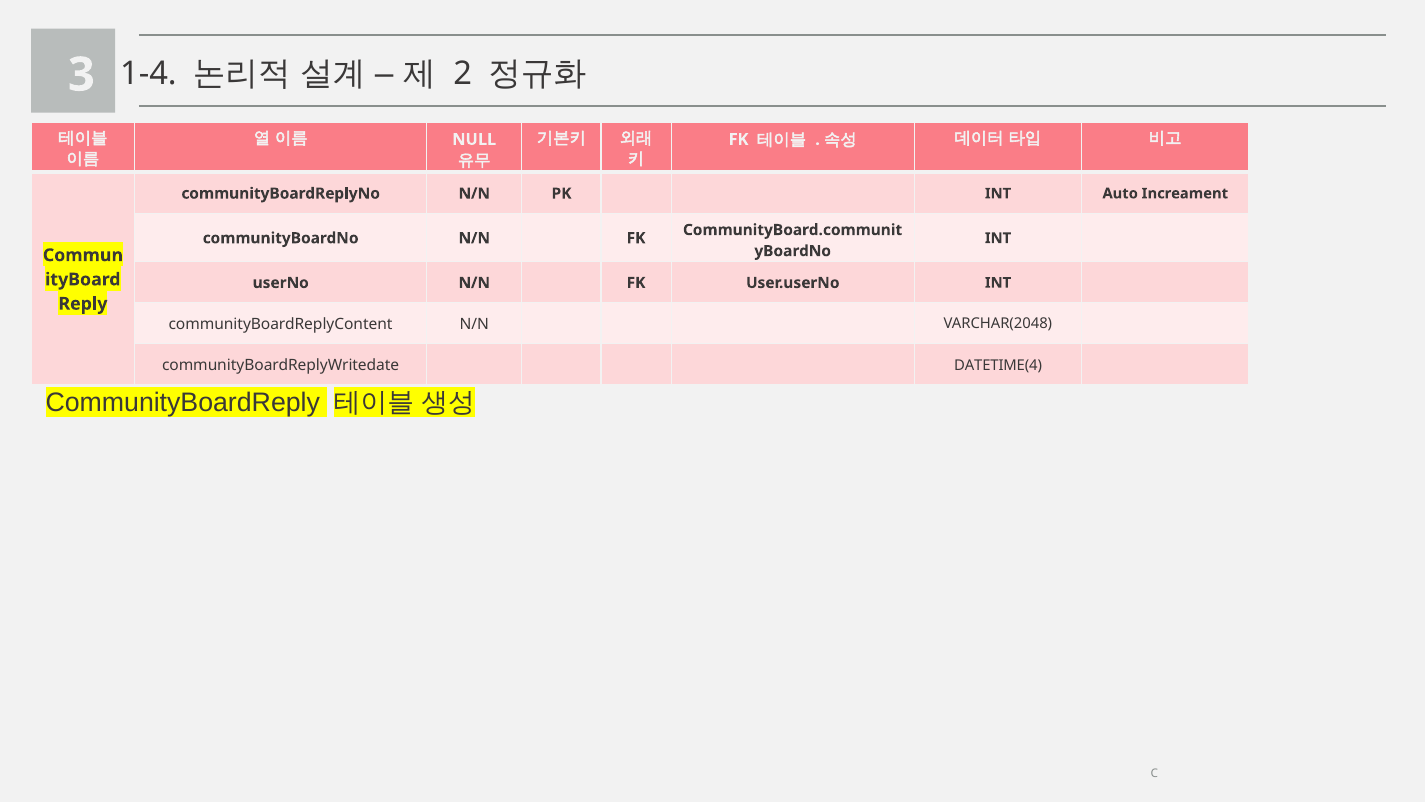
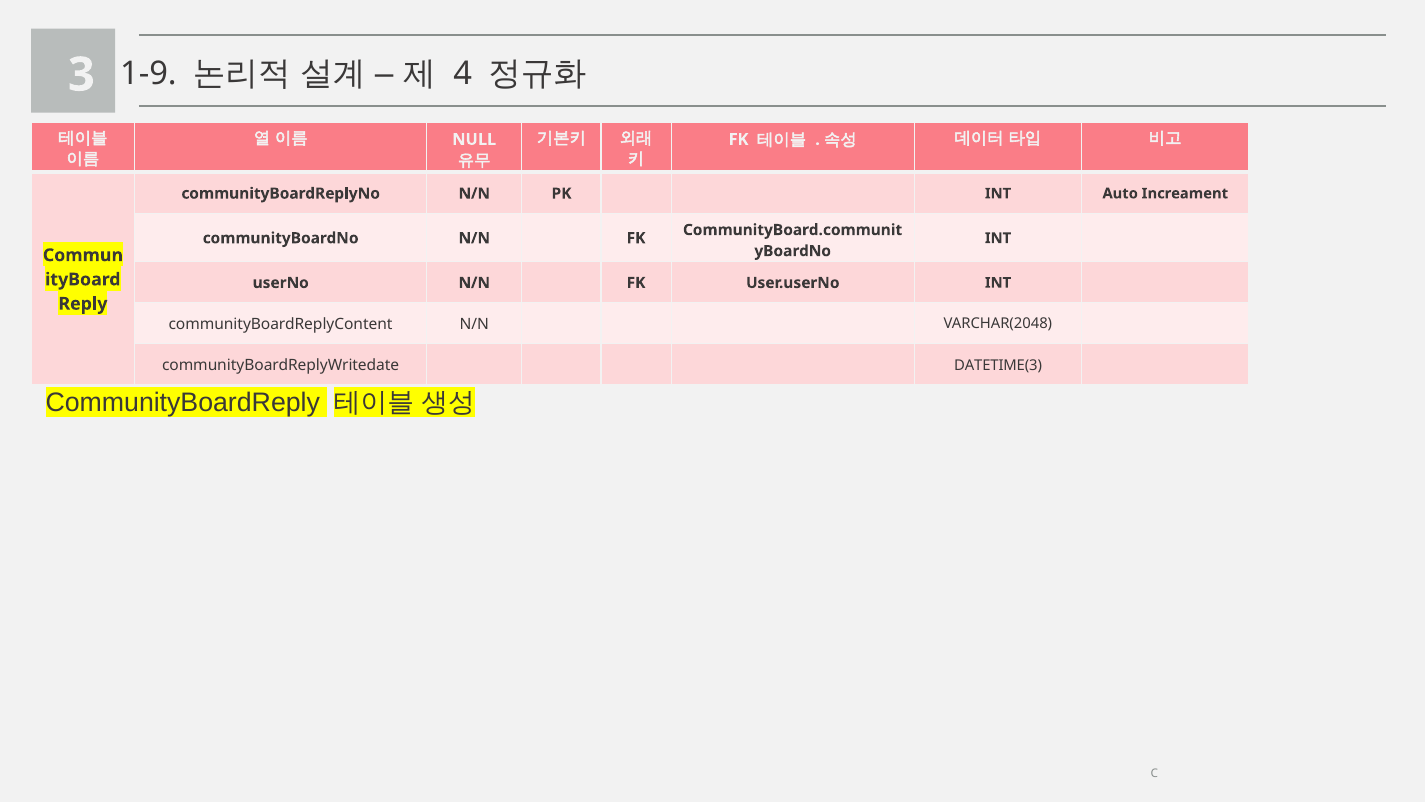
1-4: 1-4 -> 1-9
2: 2 -> 4
DATETIME(4: DATETIME(4 -> DATETIME(3
